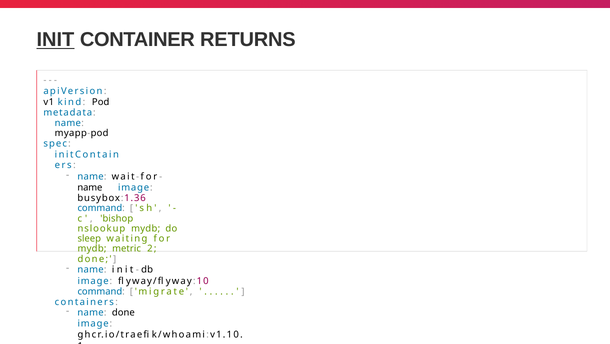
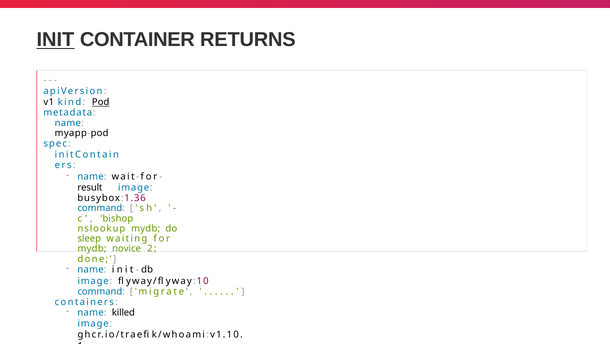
Pod underline: none -> present
name at (90, 187): name -> result
metric: metric -> novice
name done: done -> killed
